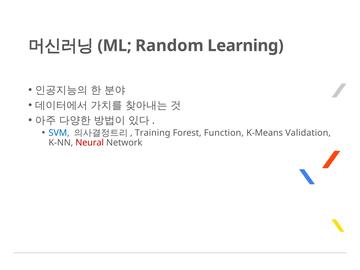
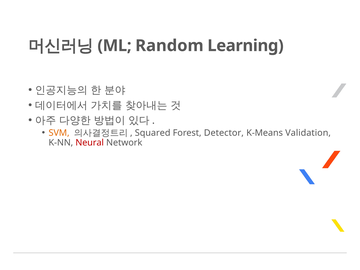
SVM colour: blue -> orange
Training: Training -> Squared
Function: Function -> Detector
